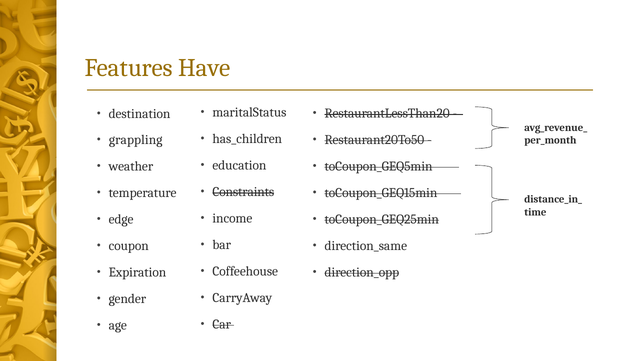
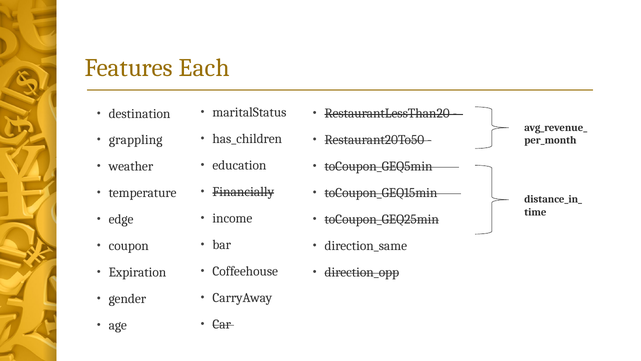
Have: Have -> Each
Constraints: Constraints -> Financially
